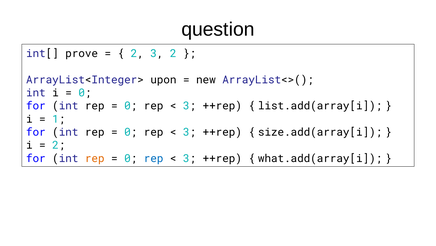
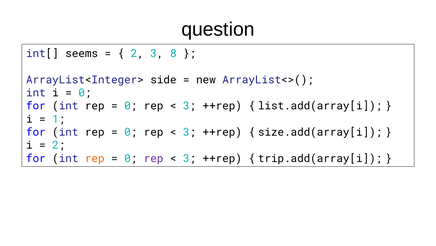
prove: prove -> seems
3 2: 2 -> 8
upon: upon -> side
rep at (154, 158) colour: blue -> purple
what.add(array[i: what.add(array[i -> trip.add(array[i
